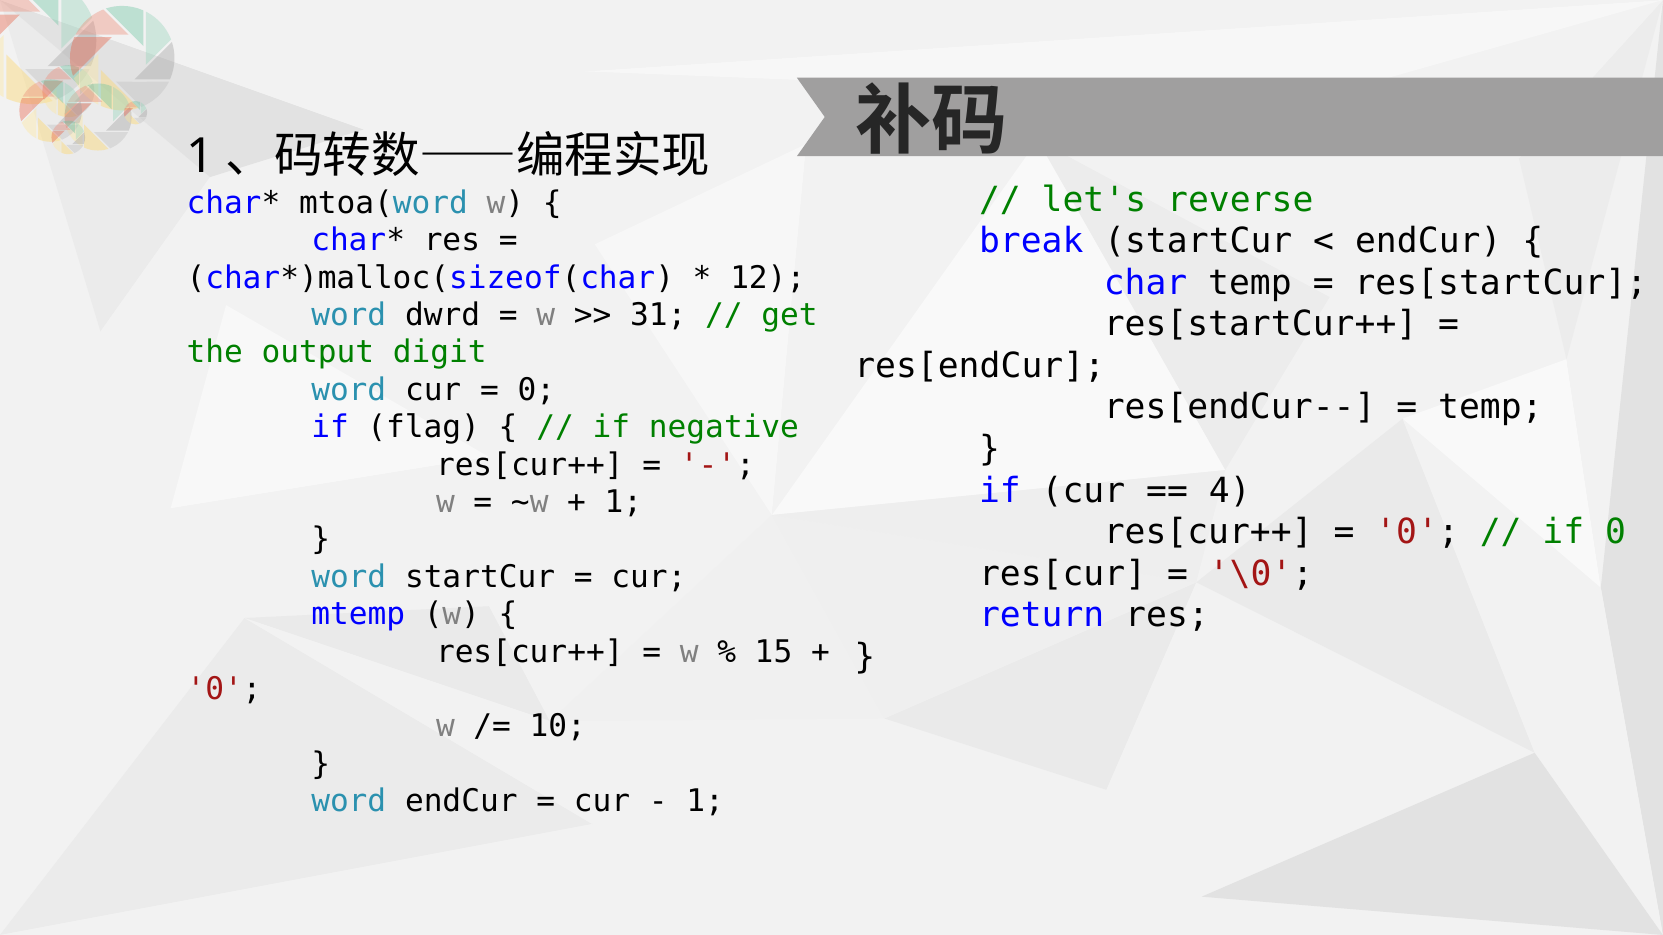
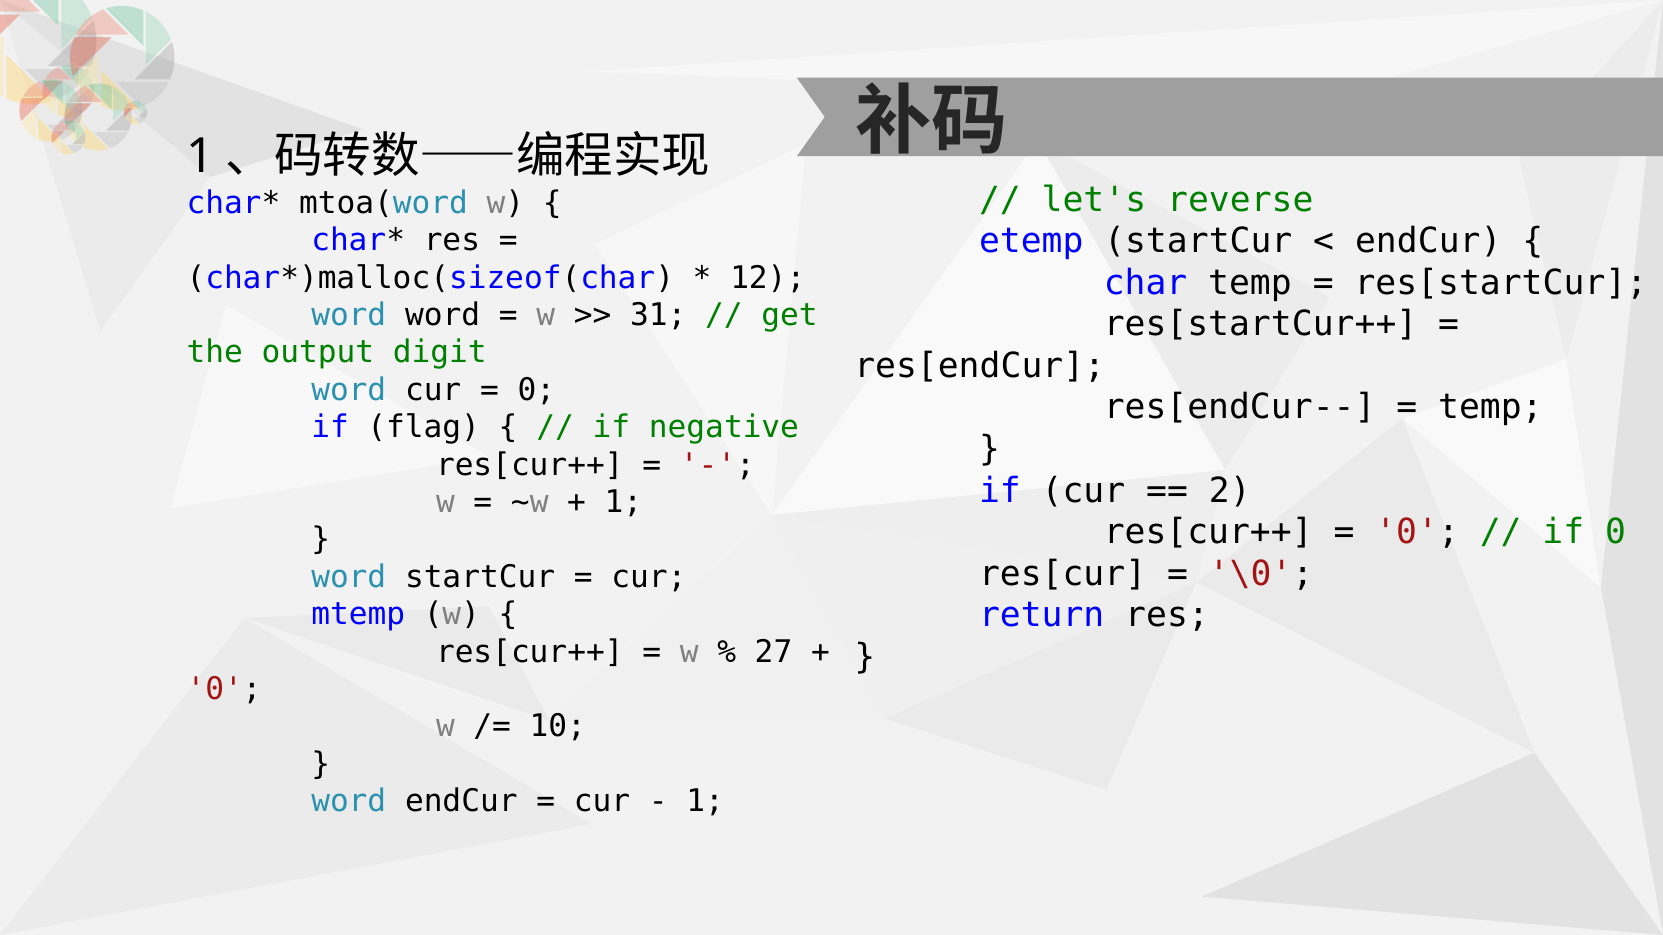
break: break -> etemp
word dwrd: dwrd -> word
4: 4 -> 2
15: 15 -> 27
